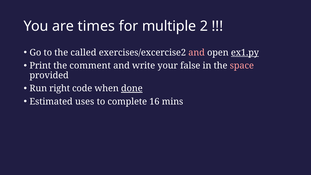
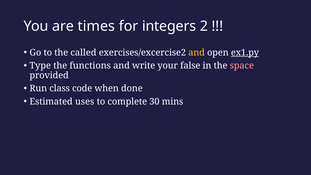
multiple: multiple -> integers
and at (197, 53) colour: pink -> yellow
Print: Print -> Type
comment: comment -> functions
right: right -> class
done underline: present -> none
16: 16 -> 30
